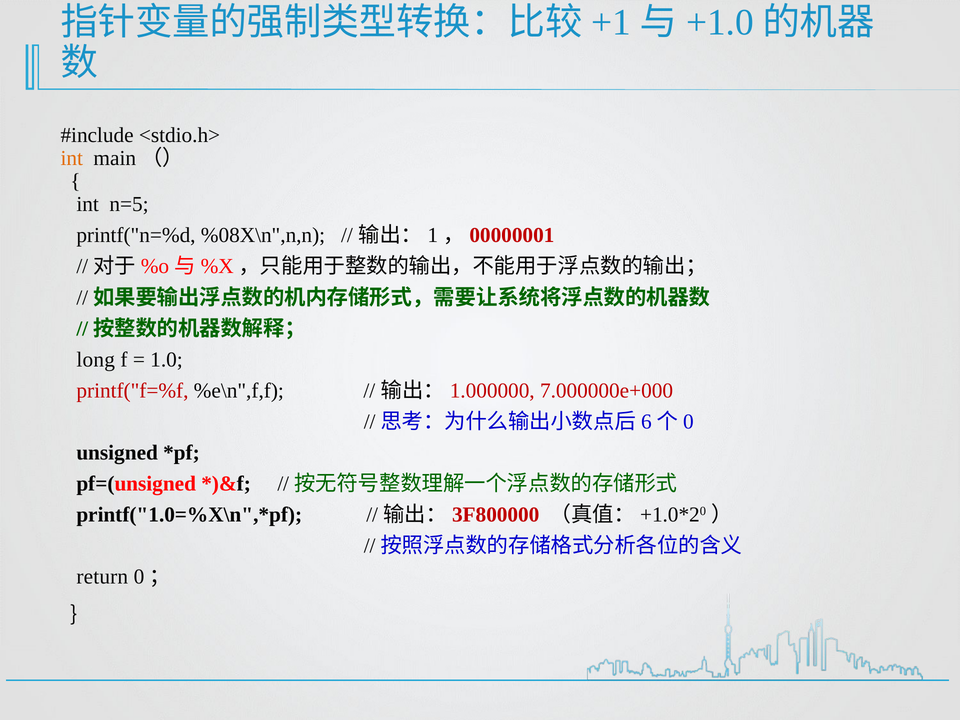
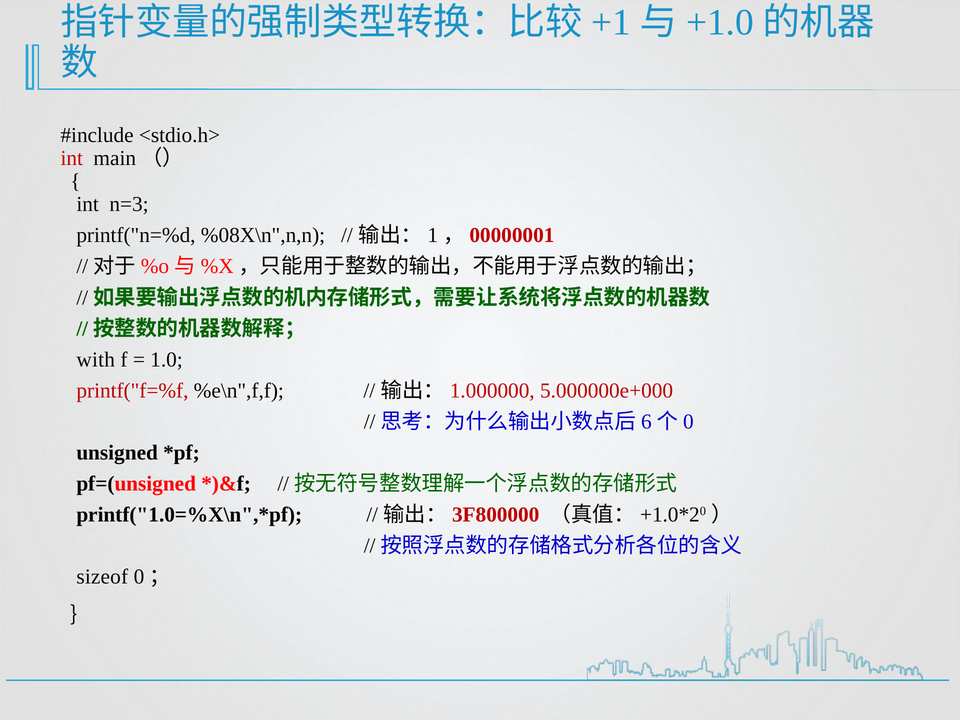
int at (72, 158) colour: orange -> red
n=5: n=5 -> n=3
long: long -> with
7.000000e+000: 7.000000e+000 -> 5.000000e+000
return: return -> sizeof
